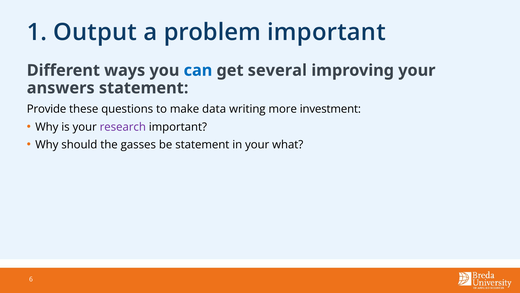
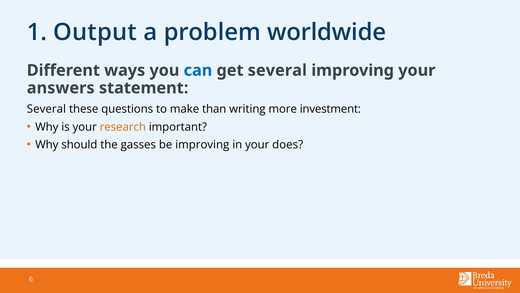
problem important: important -> worldwide
Provide at (47, 109): Provide -> Several
data: data -> than
research colour: purple -> orange
be statement: statement -> improving
what: what -> does
